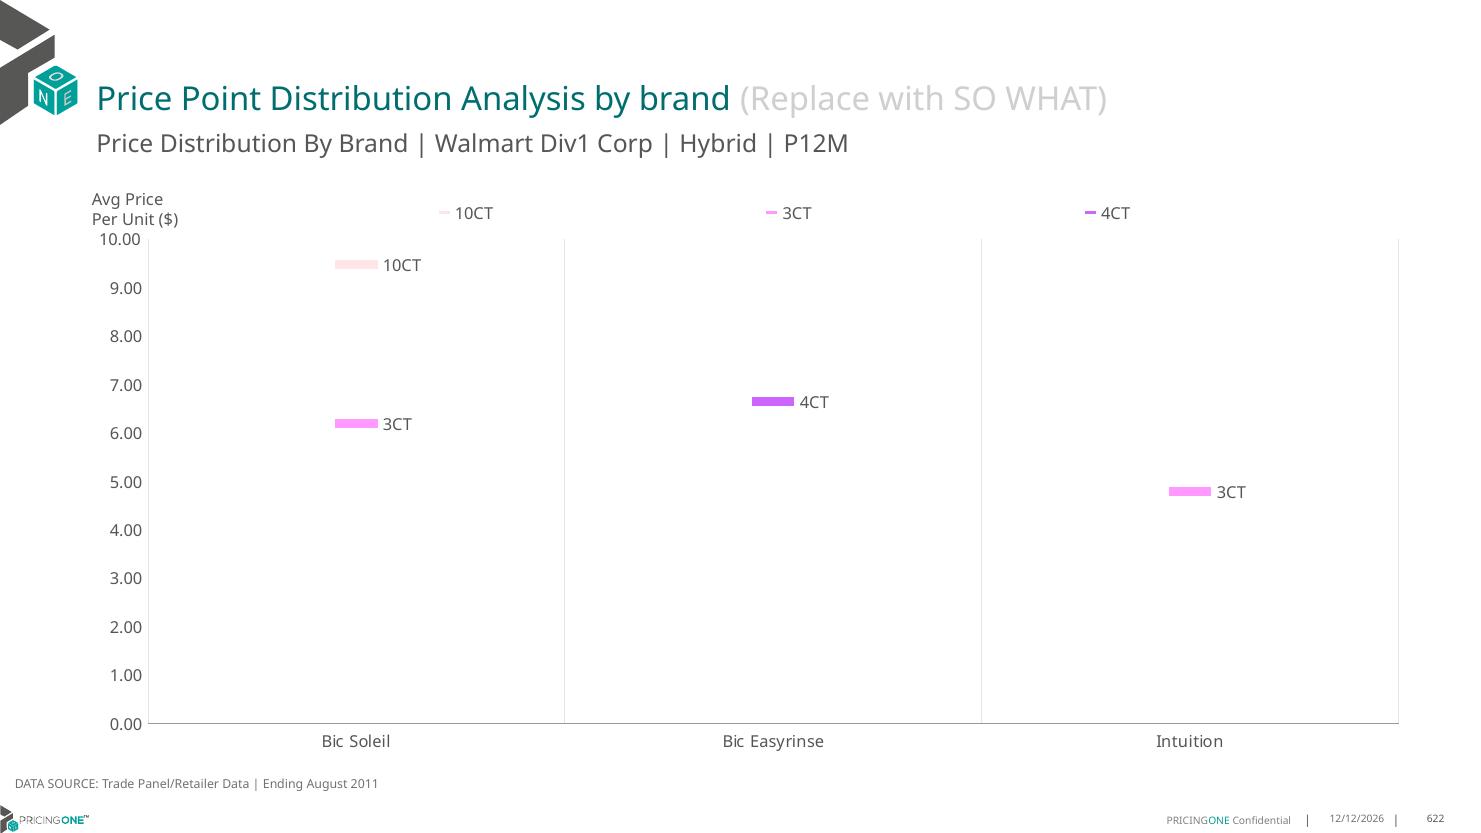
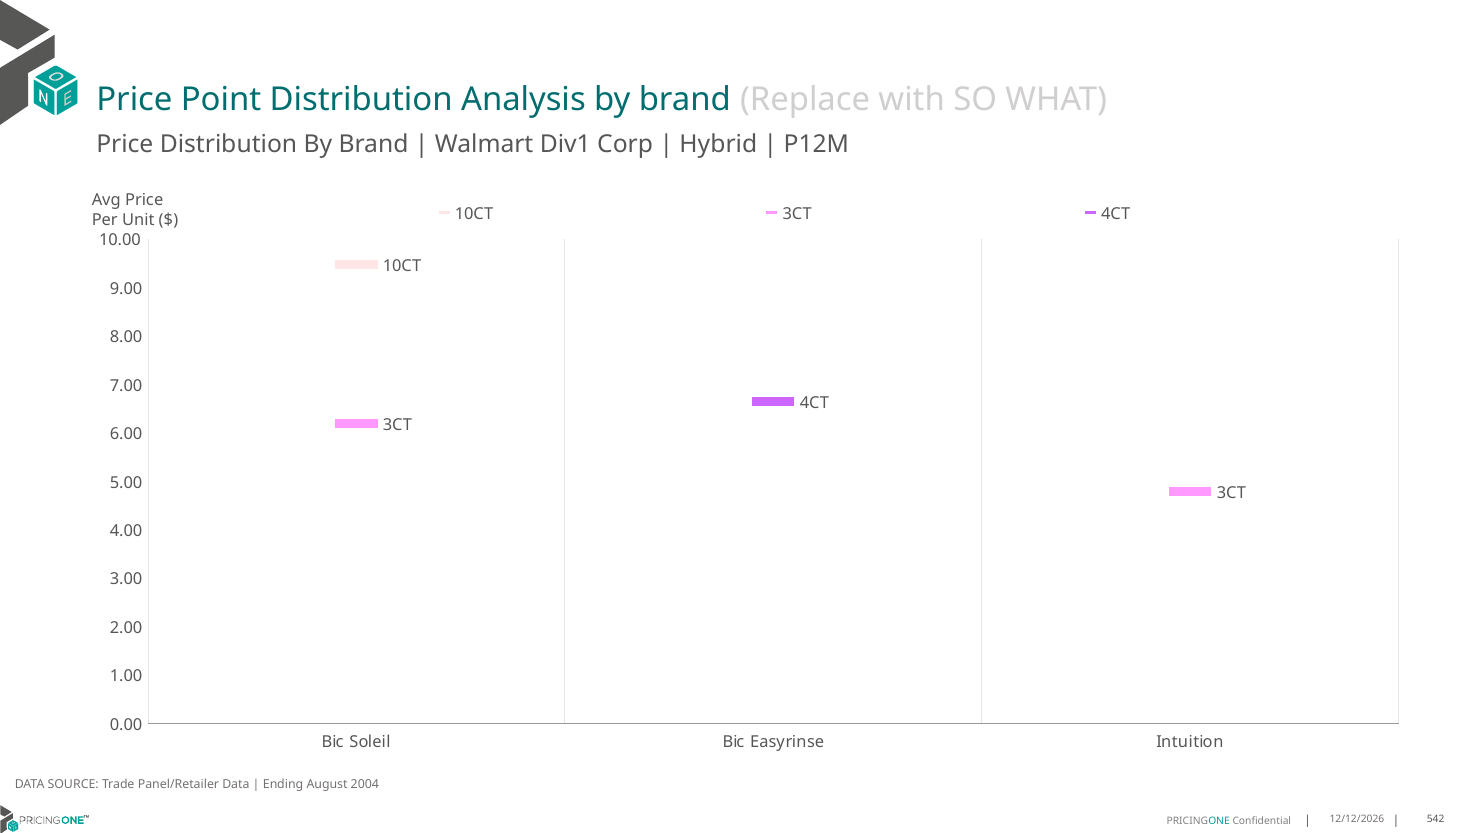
2011: 2011 -> 2004
622: 622 -> 542
